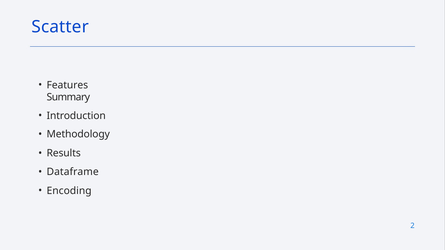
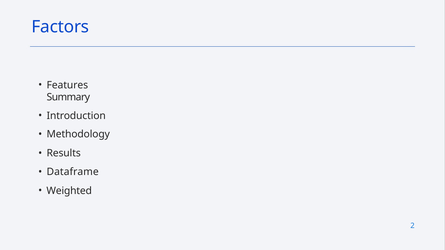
Scatter: Scatter -> Factors
Encoding: Encoding -> Weighted
